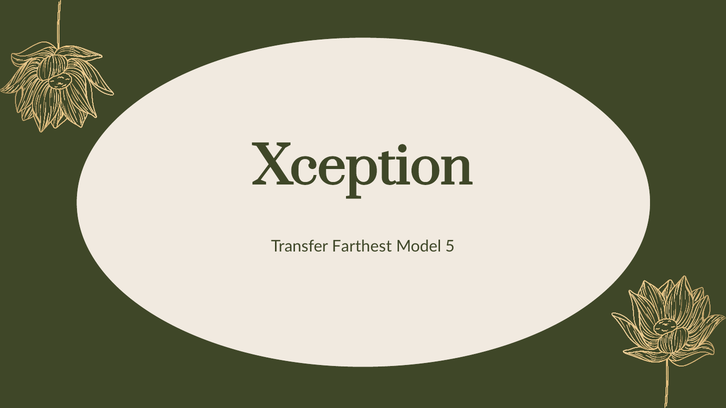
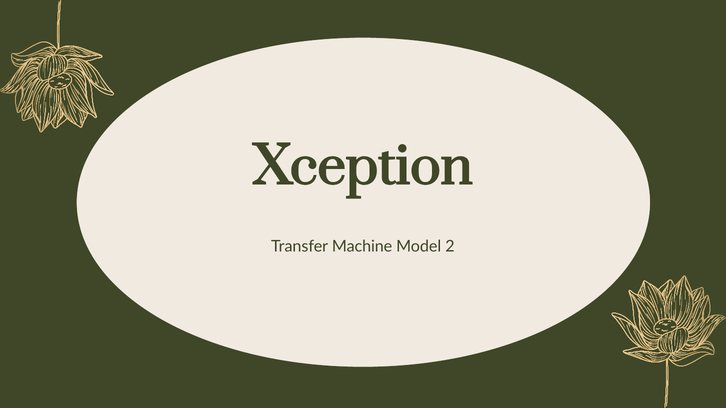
Farthest: Farthest -> Machine
5: 5 -> 2
